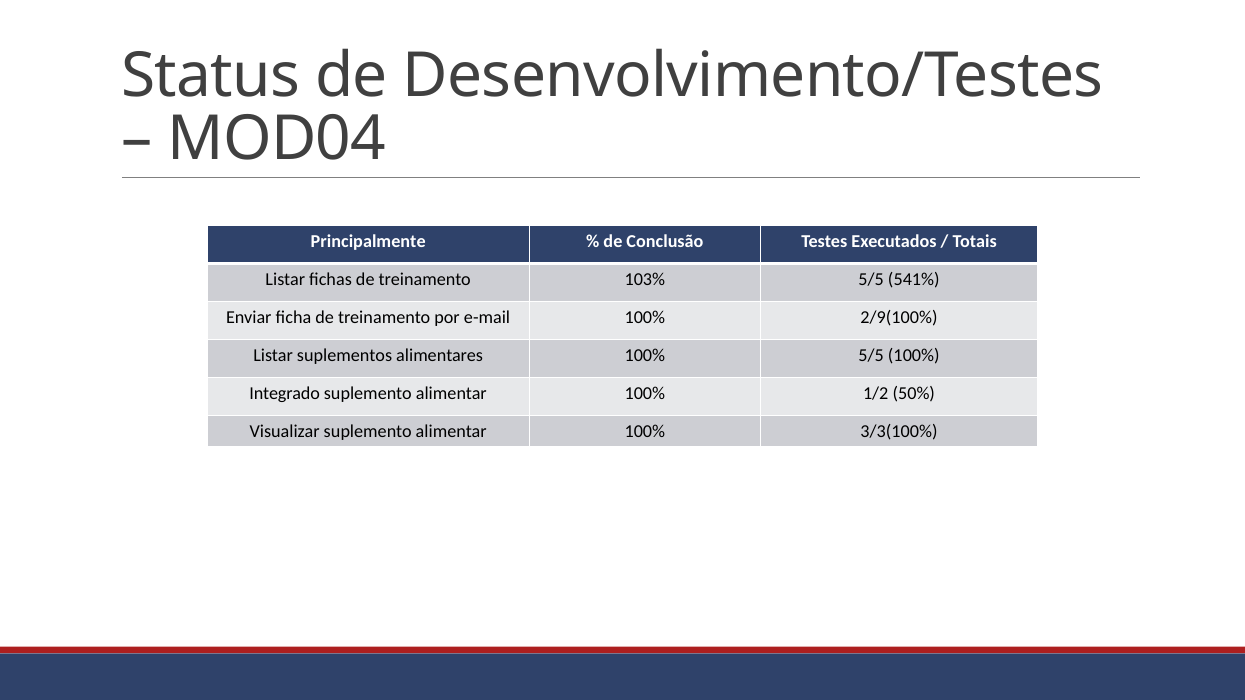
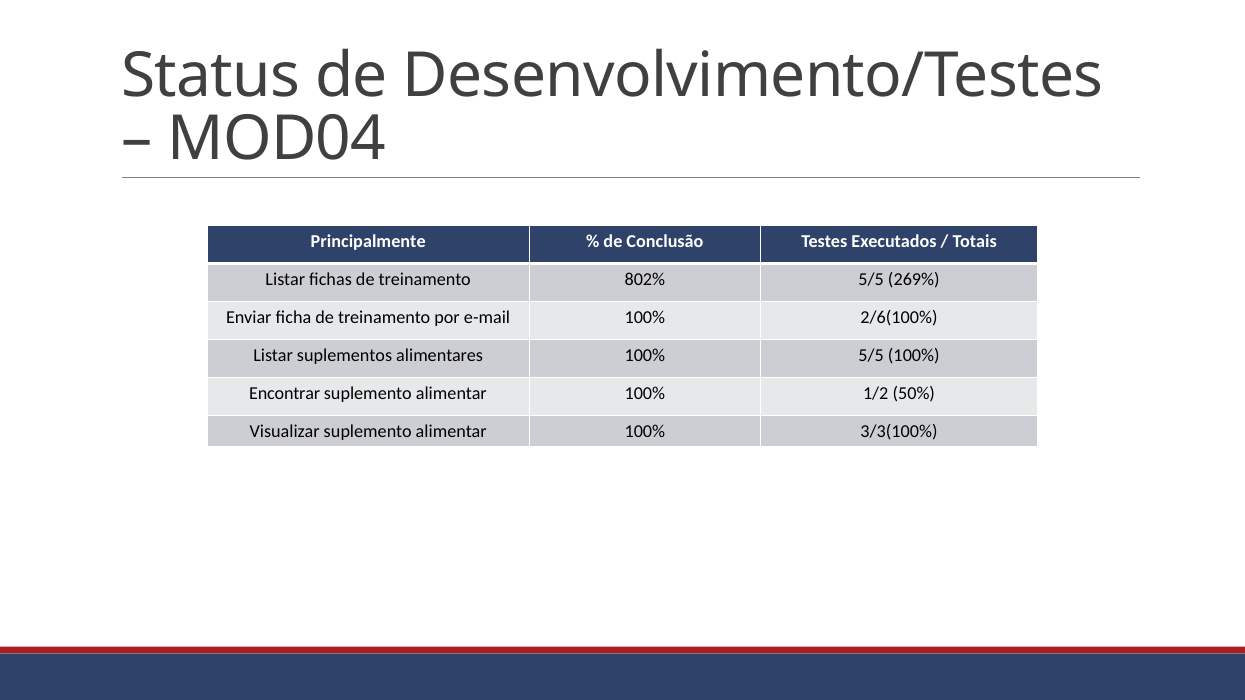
103%: 103% -> 802%
541%: 541% -> 269%
2/9(100%: 2/9(100% -> 2/6(100%
Integrado: Integrado -> Encontrar
